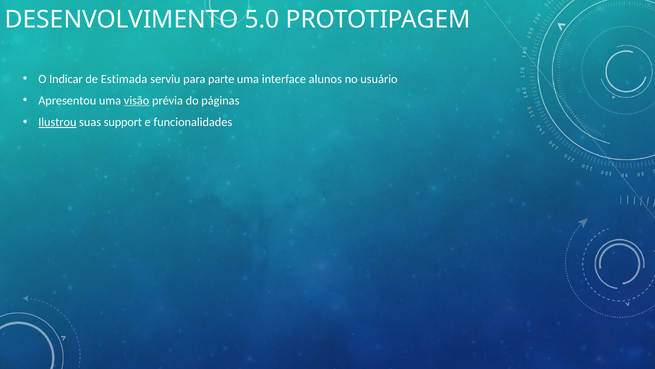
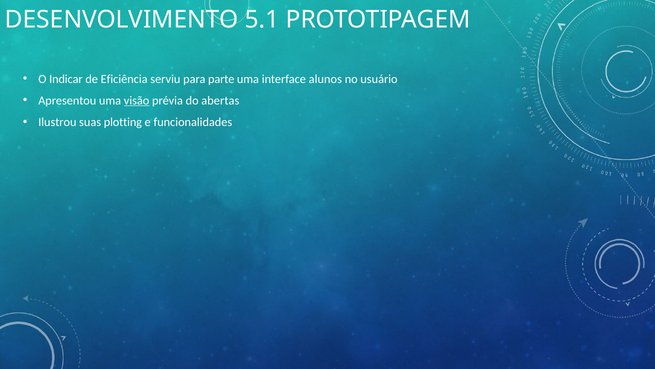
5.0: 5.0 -> 5.1
Estimada: Estimada -> Eficiência
páginas: páginas -> abertas
Ilustrou underline: present -> none
support: support -> plotting
